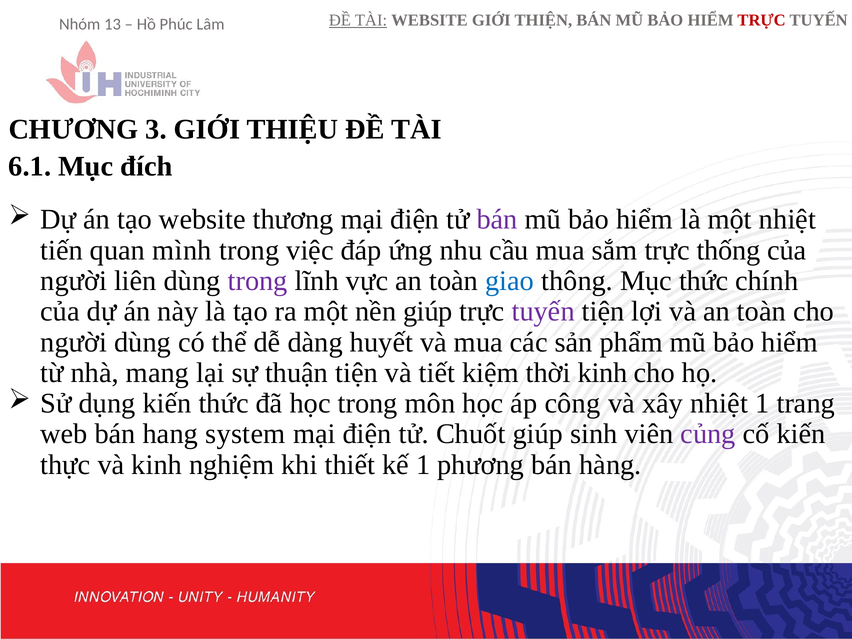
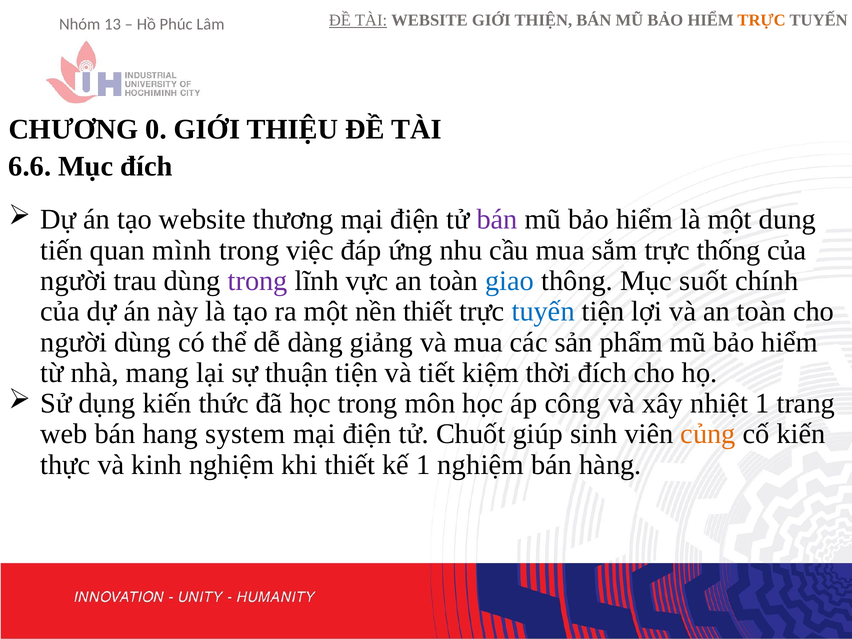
TRỰC at (762, 20) colour: red -> orange
3: 3 -> 0
6.1: 6.1 -> 6.6
một nhiệt: nhiệt -> dung
liên: liên -> trau
Mục thức: thức -> suốt
nền giúp: giúp -> thiết
tuyến at (543, 311) colour: purple -> blue
huyết: huyết -> giảng
thời kinh: kinh -> đích
củng colour: purple -> orange
1 phương: phương -> nghiệm
